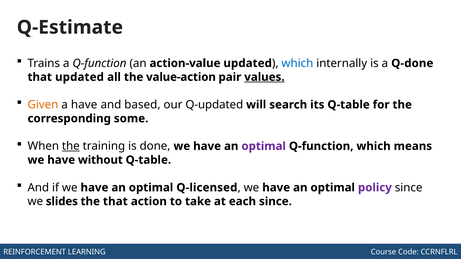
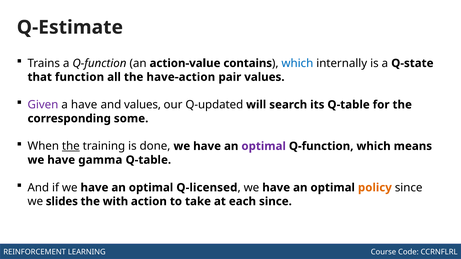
action-value updated: updated -> contains
Q-done: Q-done -> Q-state
that updated: updated -> function
value-action: value-action -> have-action
values at (264, 77) underline: present -> none
Given colour: orange -> purple
and based: based -> values
without: without -> gamma
policy colour: purple -> orange
the that: that -> with
